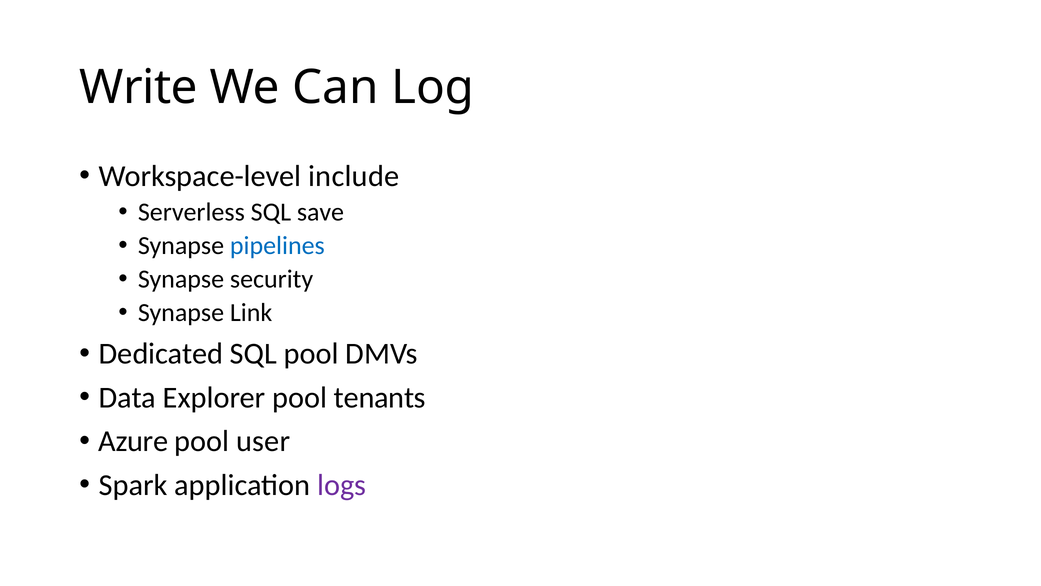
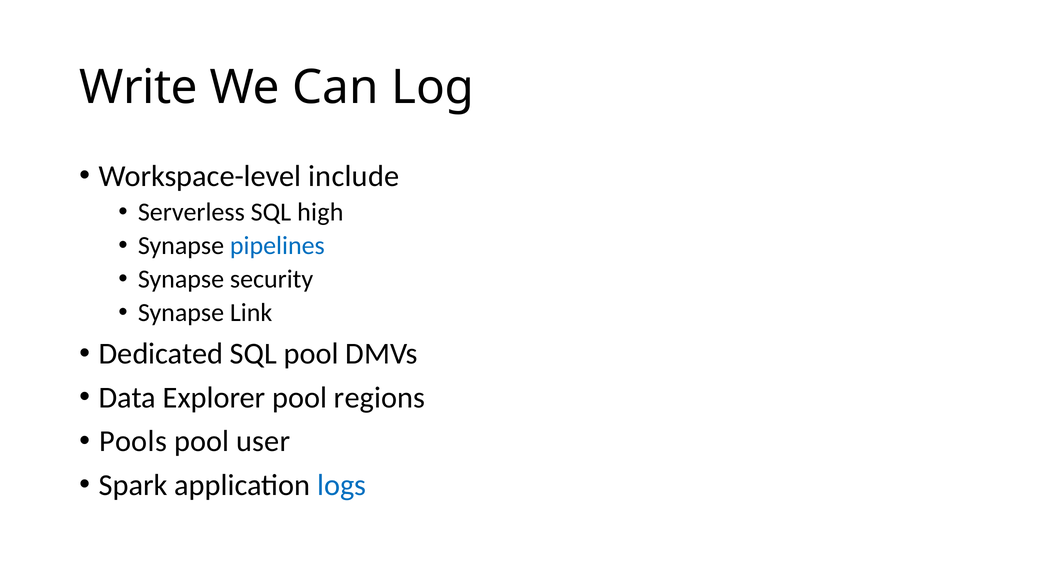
save: save -> high
tenants: tenants -> regions
Azure: Azure -> Pools
logs colour: purple -> blue
